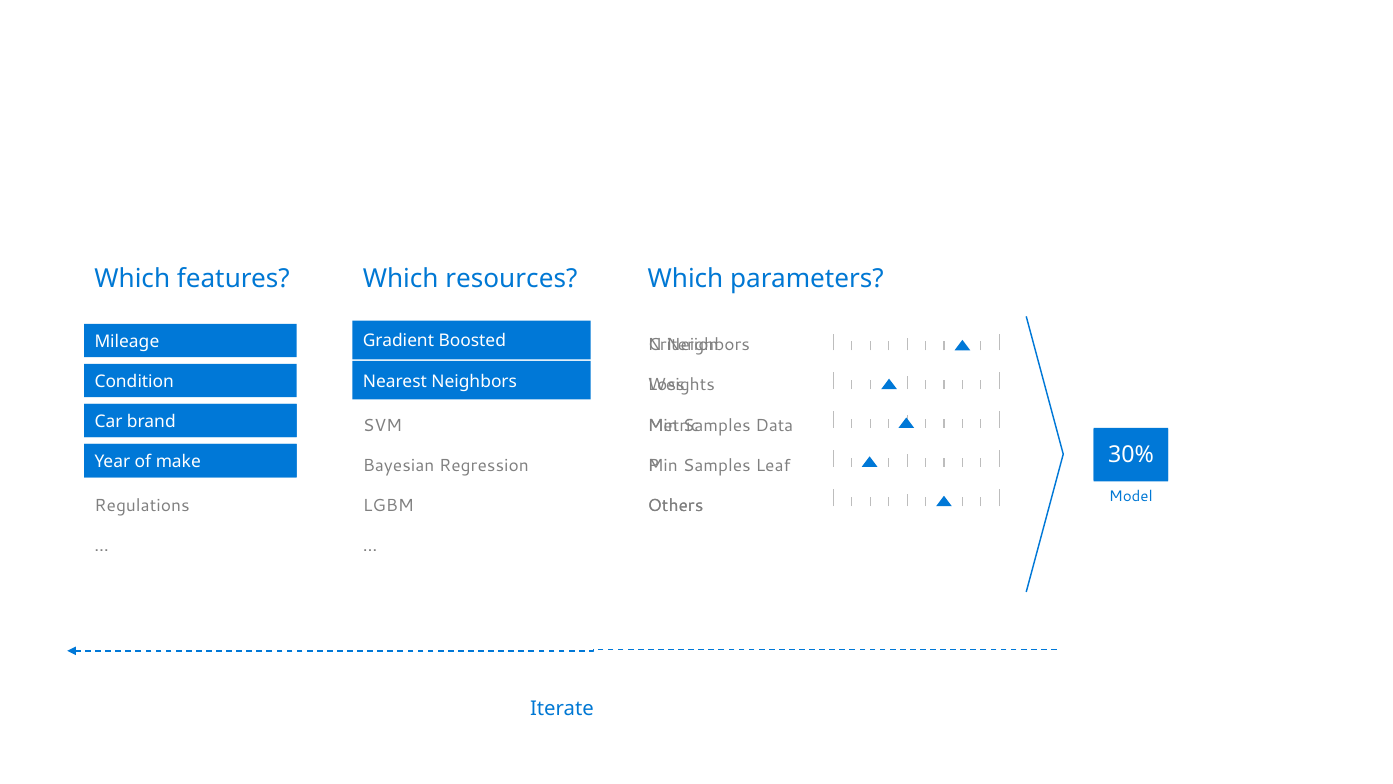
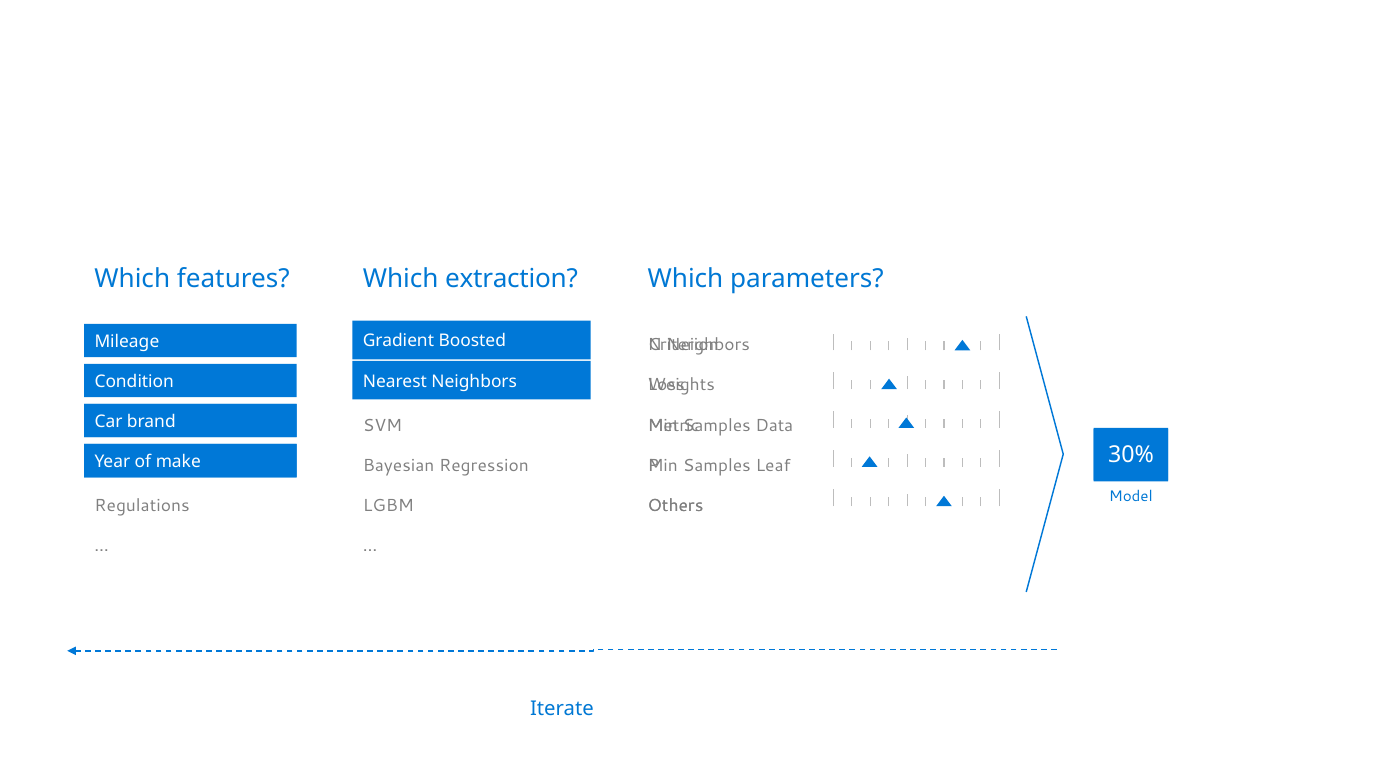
resources: resources -> extraction
